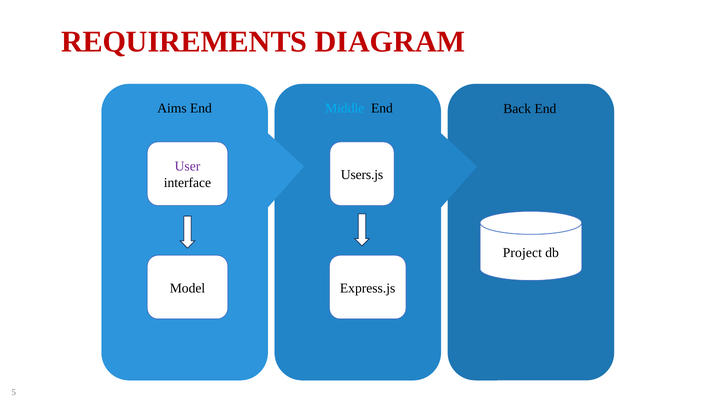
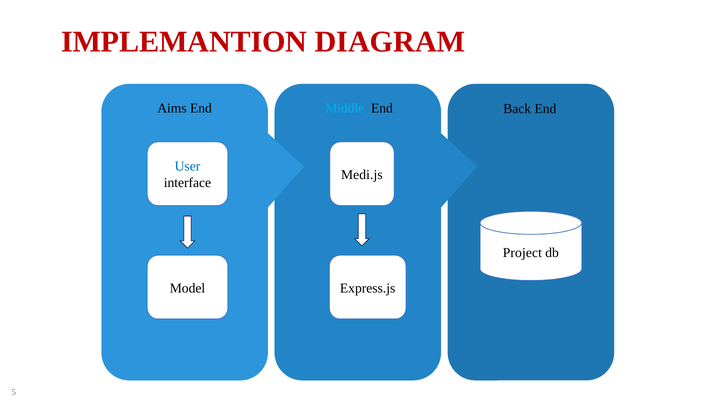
REQUIREMENTS: REQUIREMENTS -> IMPLEMANTION
User colour: purple -> blue
Users.js: Users.js -> Medi.js
